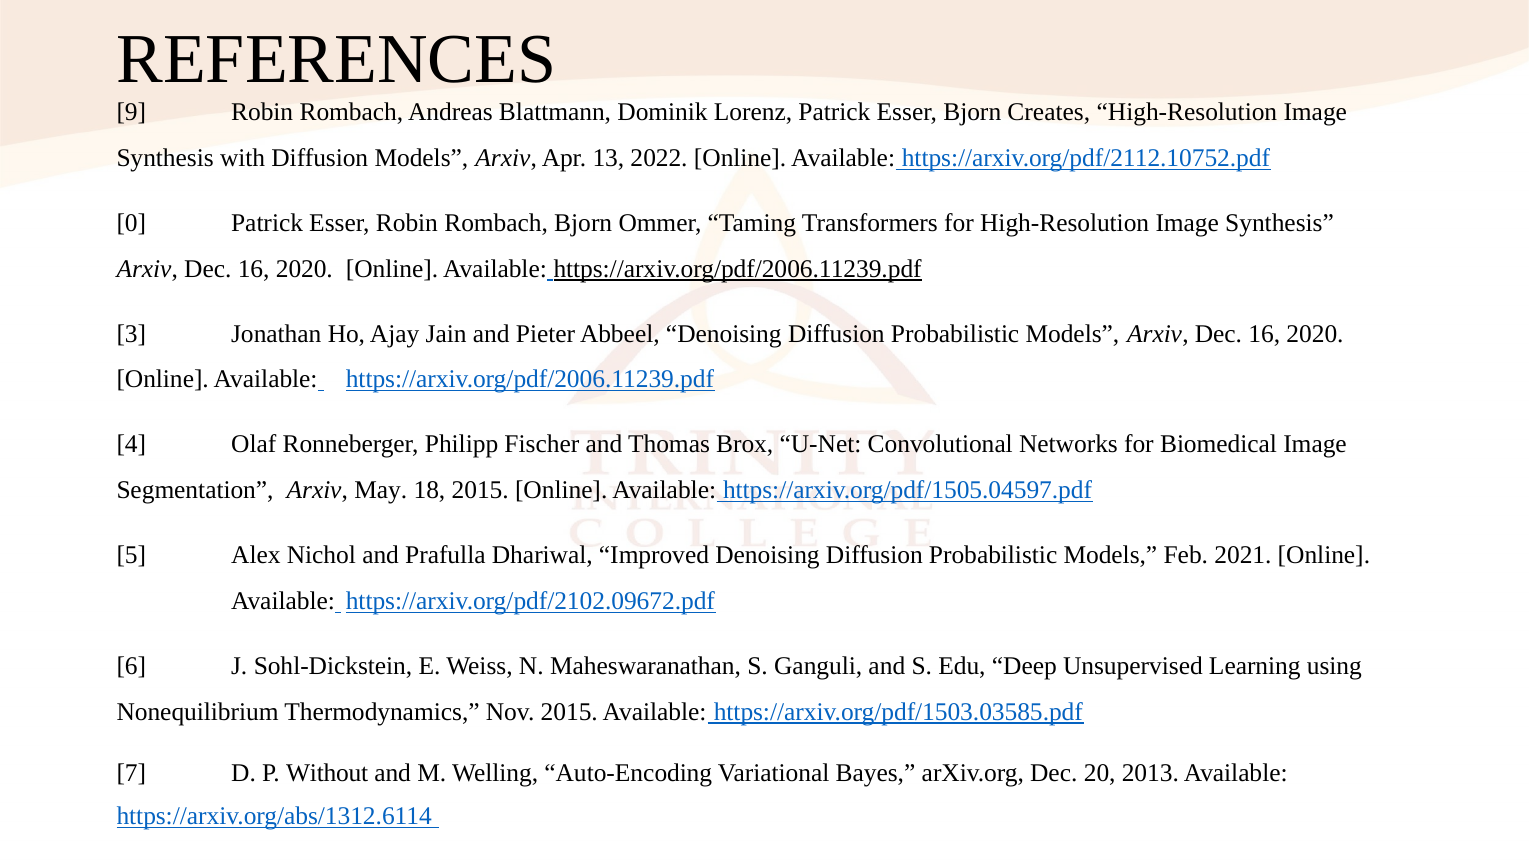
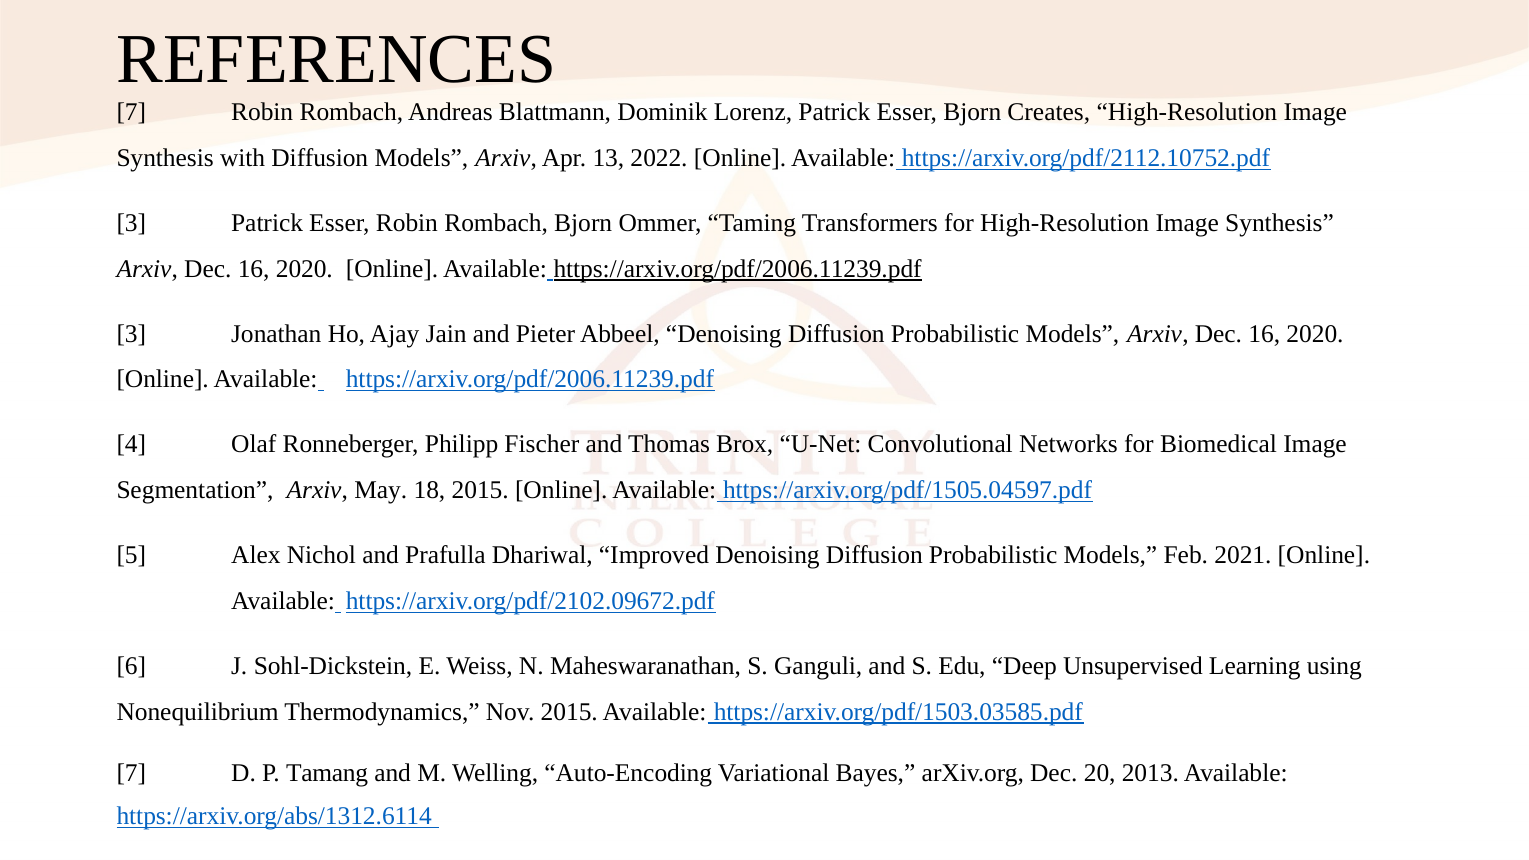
9 at (131, 112): 9 -> 7
0 at (131, 223): 0 -> 3
Without: Without -> Tamang
